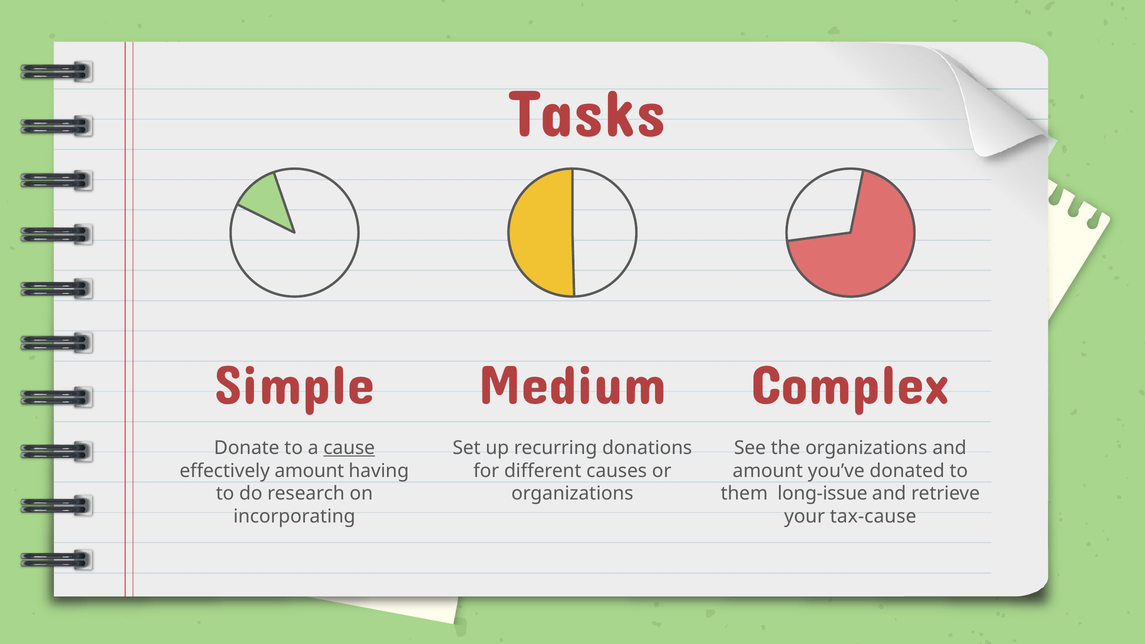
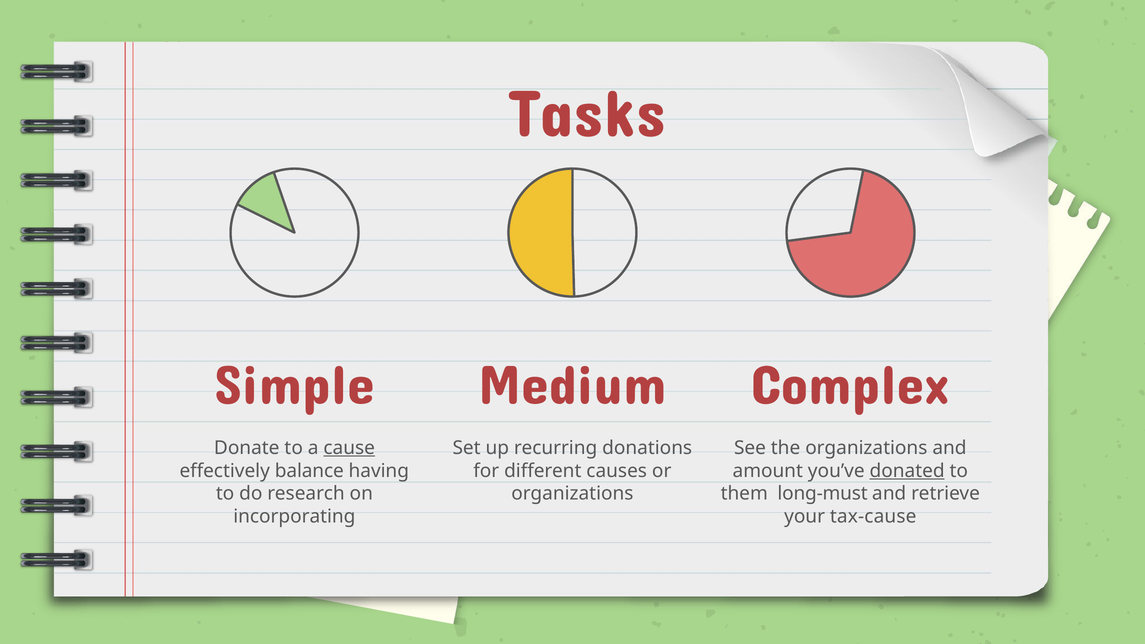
effectively amount: amount -> balance
donated underline: none -> present
long-issue: long-issue -> long-must
